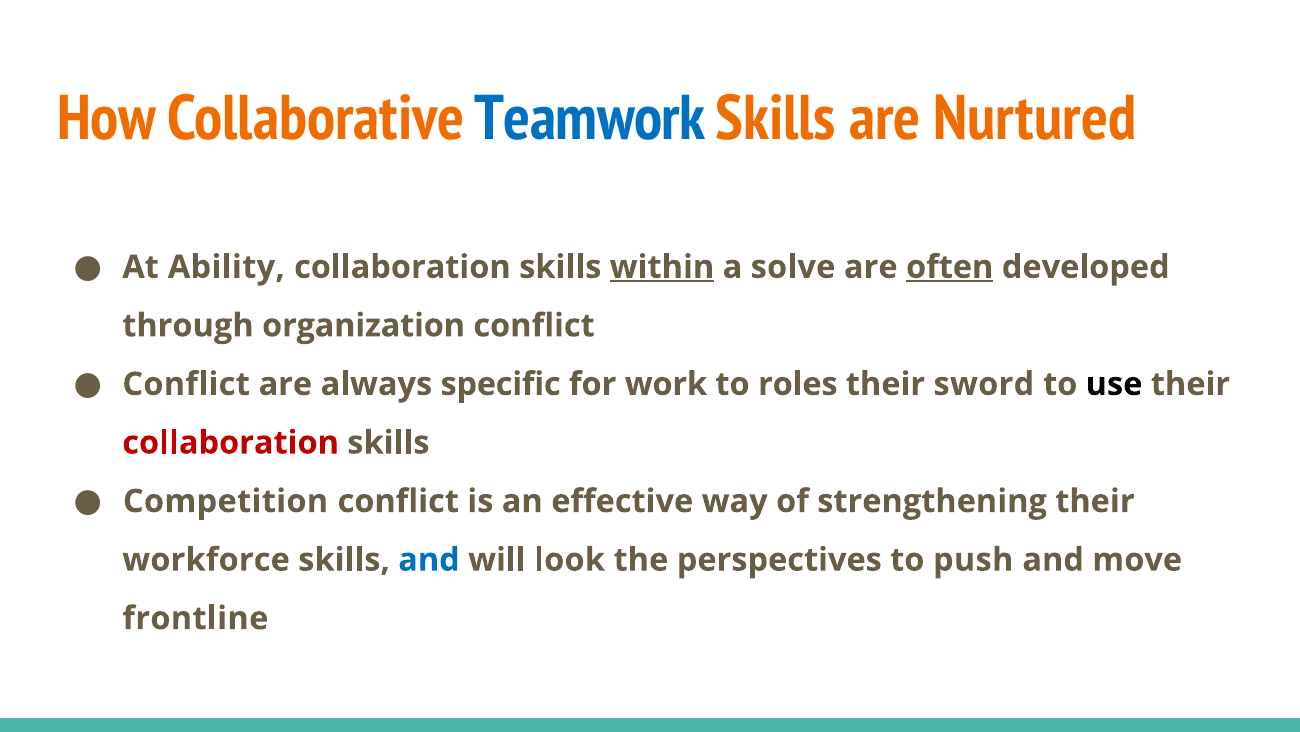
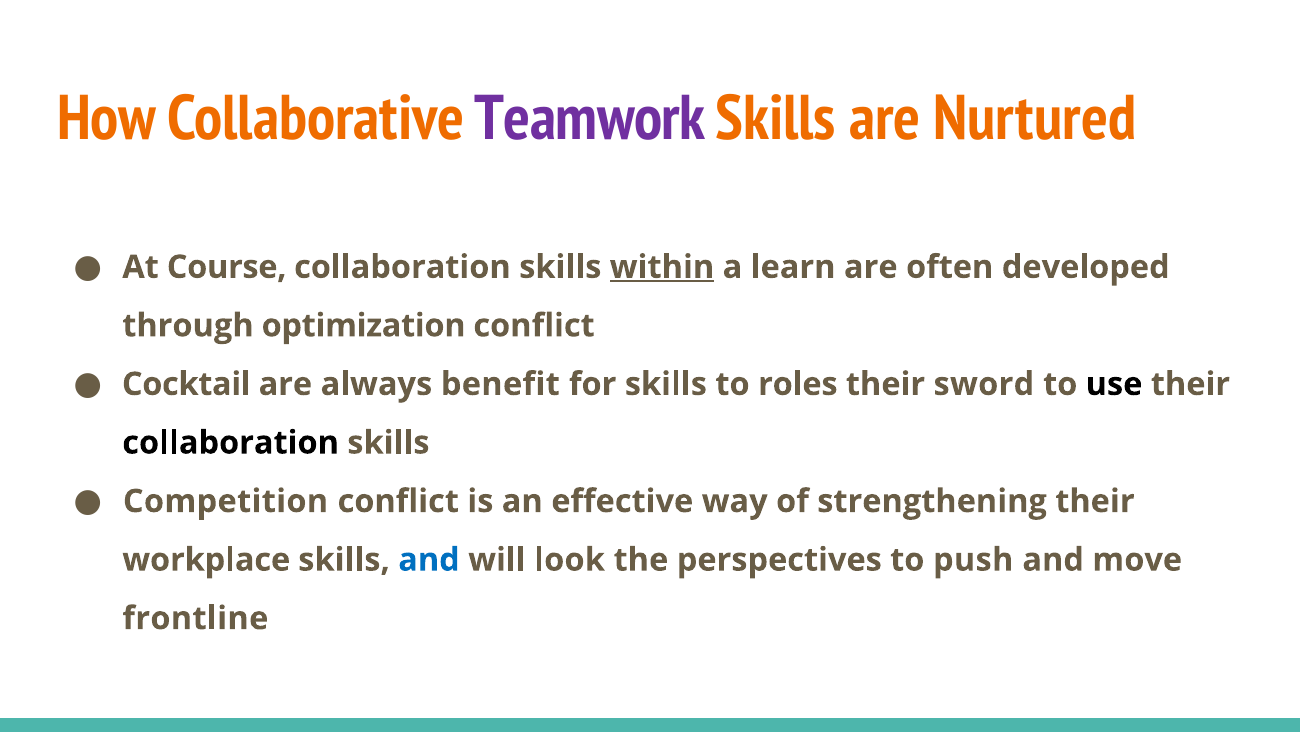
Teamwork colour: blue -> purple
Ability: Ability -> Course
solve: solve -> learn
often underline: present -> none
organization: organization -> optimization
Conflict at (186, 384): Conflict -> Cocktail
specific: specific -> benefit
for work: work -> skills
collaboration at (231, 442) colour: red -> black
workforce: workforce -> workplace
